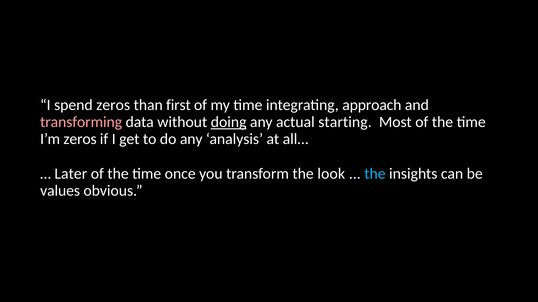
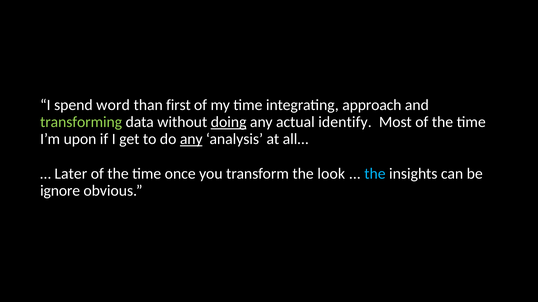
spend zeros: zeros -> word
transforming colour: pink -> light green
starting: starting -> identify
I’m zeros: zeros -> upon
any at (191, 139) underline: none -> present
values: values -> ignore
